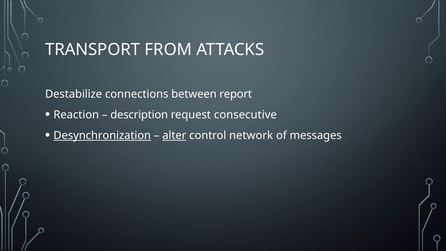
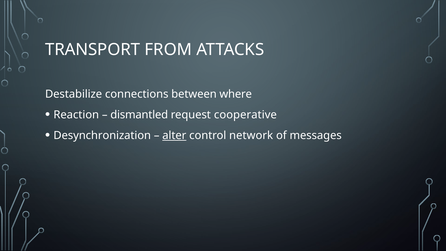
report: report -> where
description: description -> dismantled
consecutive: consecutive -> cooperative
Desynchronization underline: present -> none
